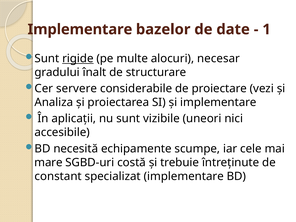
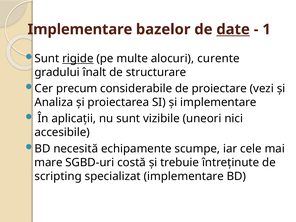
date underline: none -> present
necesar: necesar -> curente
servere: servere -> precum
constant: constant -> scripting
